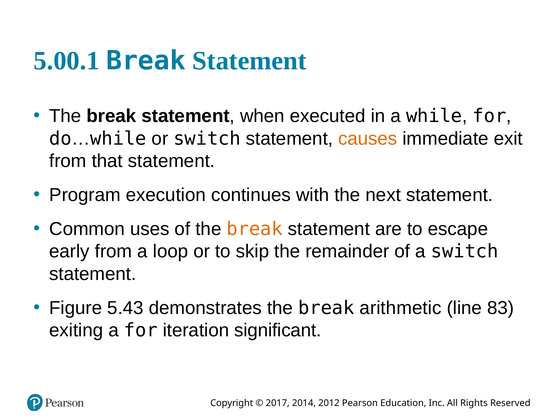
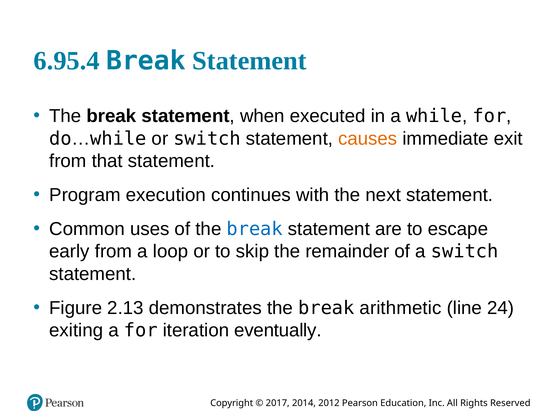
5.00.1: 5.00.1 -> 6.95.4
break at (255, 229) colour: orange -> blue
5.43: 5.43 -> 2.13
83: 83 -> 24
significant: significant -> eventually
